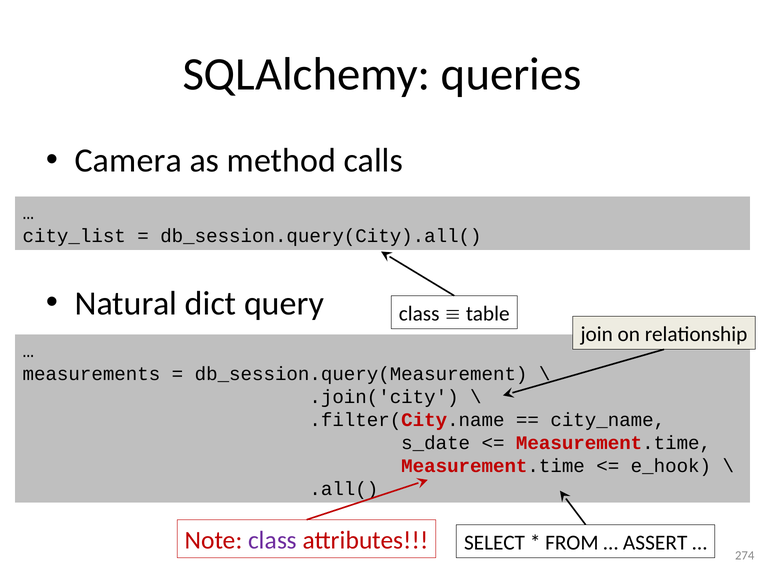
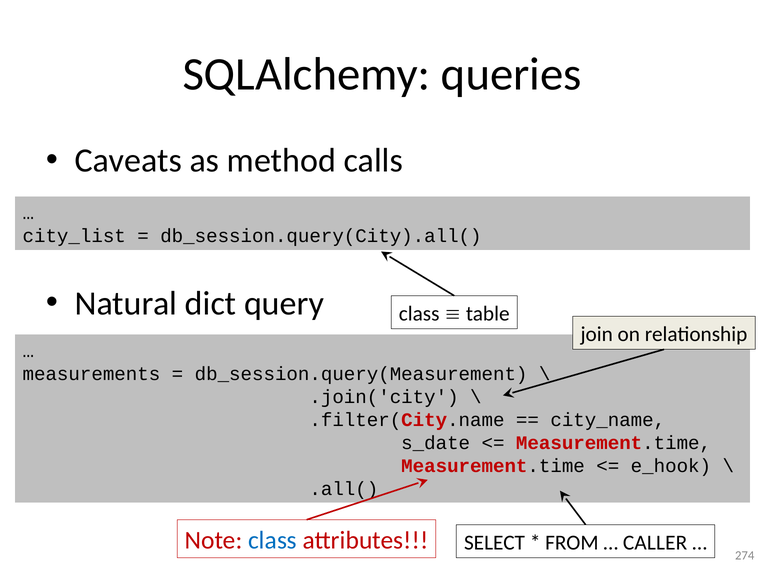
Camera: Camera -> Caveats
class at (273, 540) colour: purple -> blue
ASSERT: ASSERT -> CALLER
